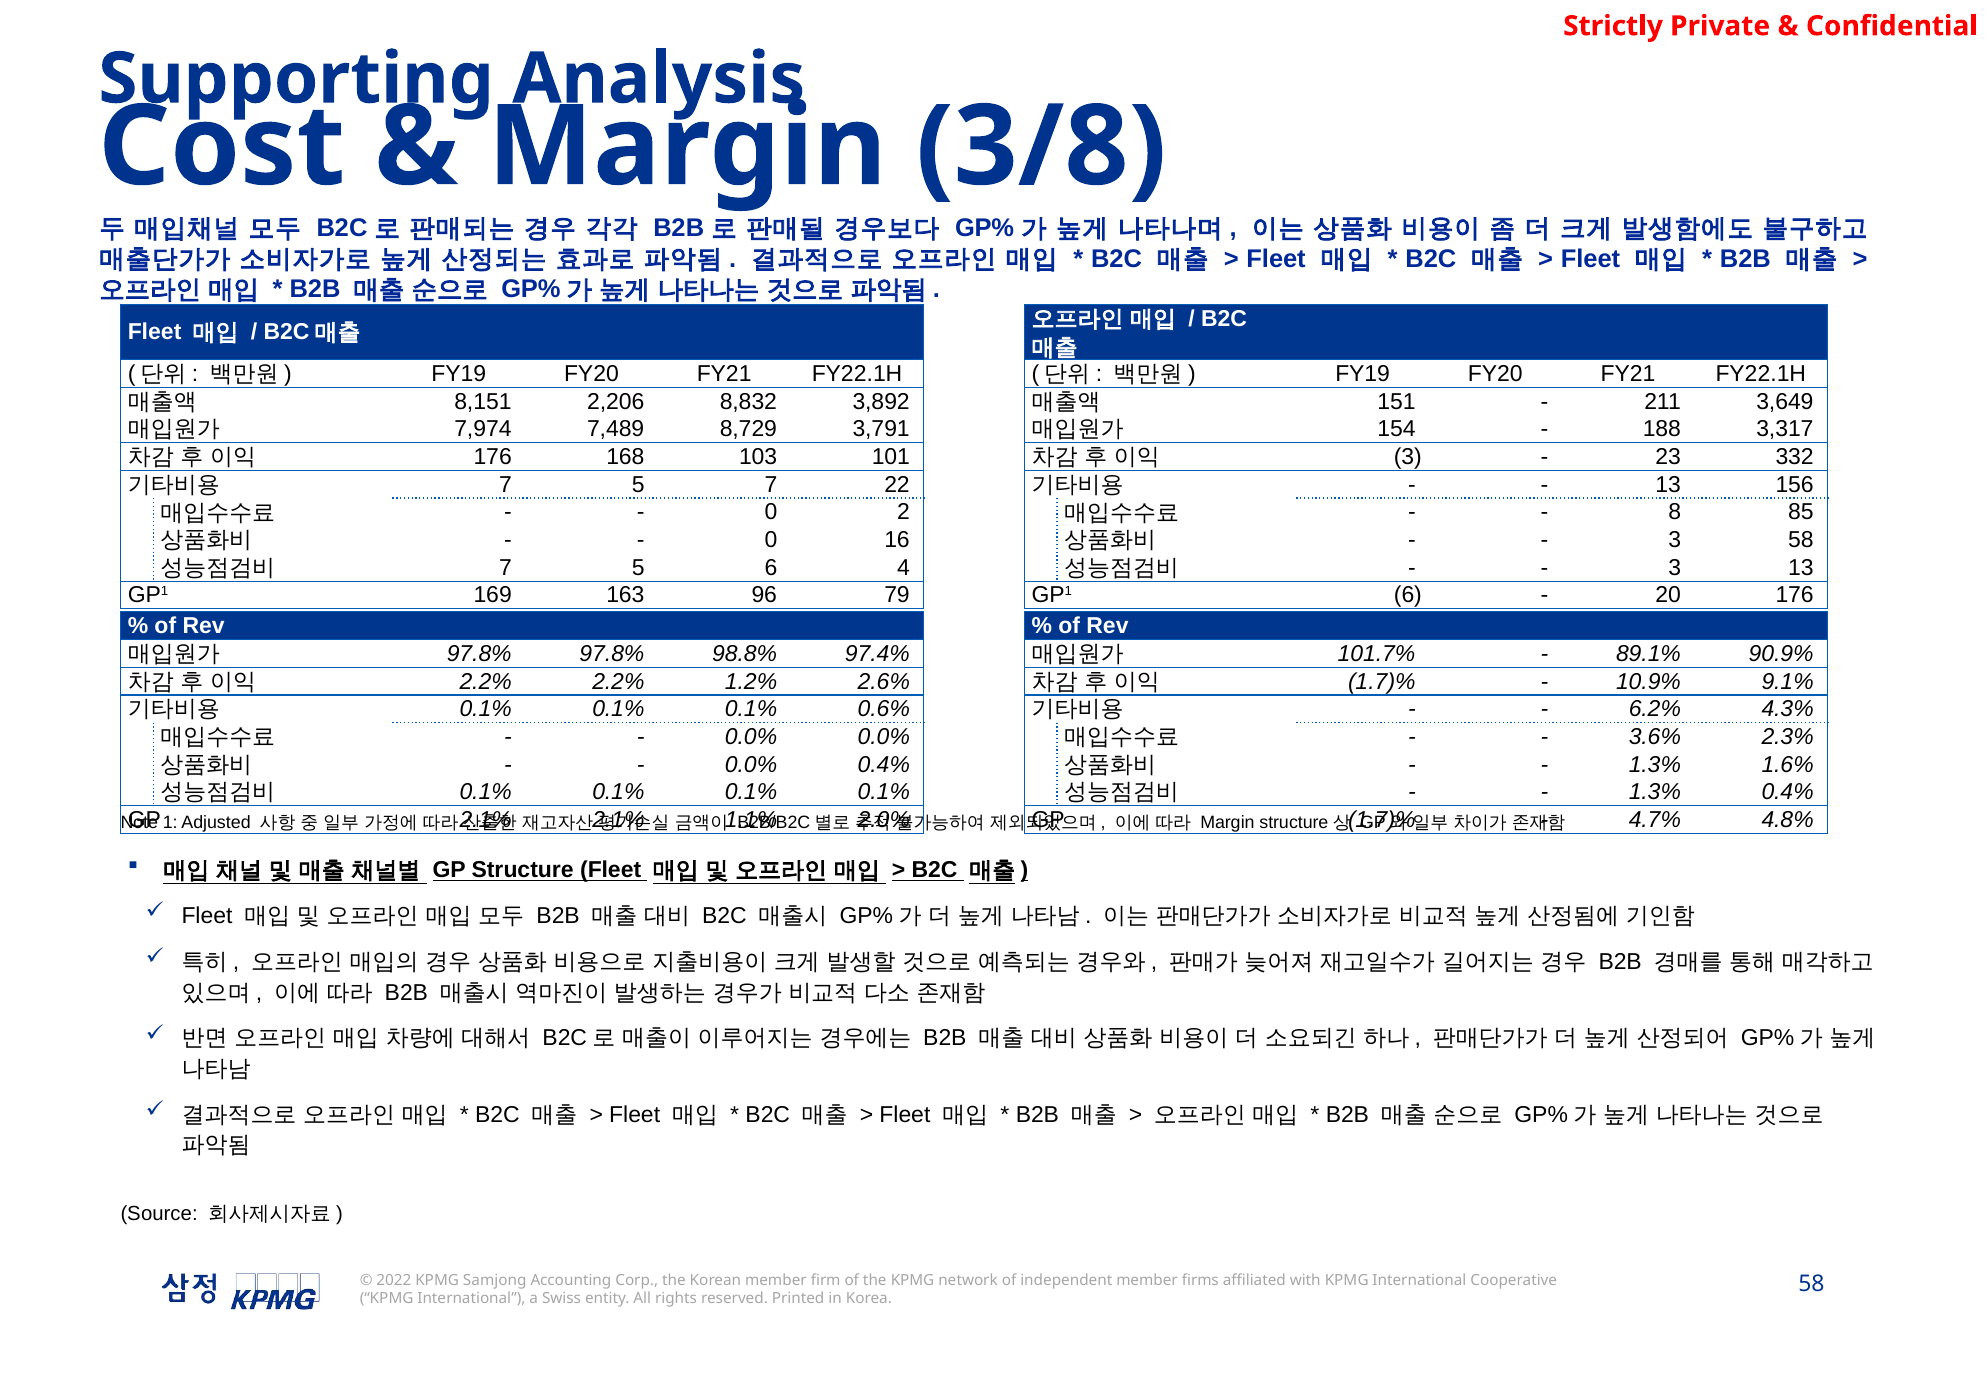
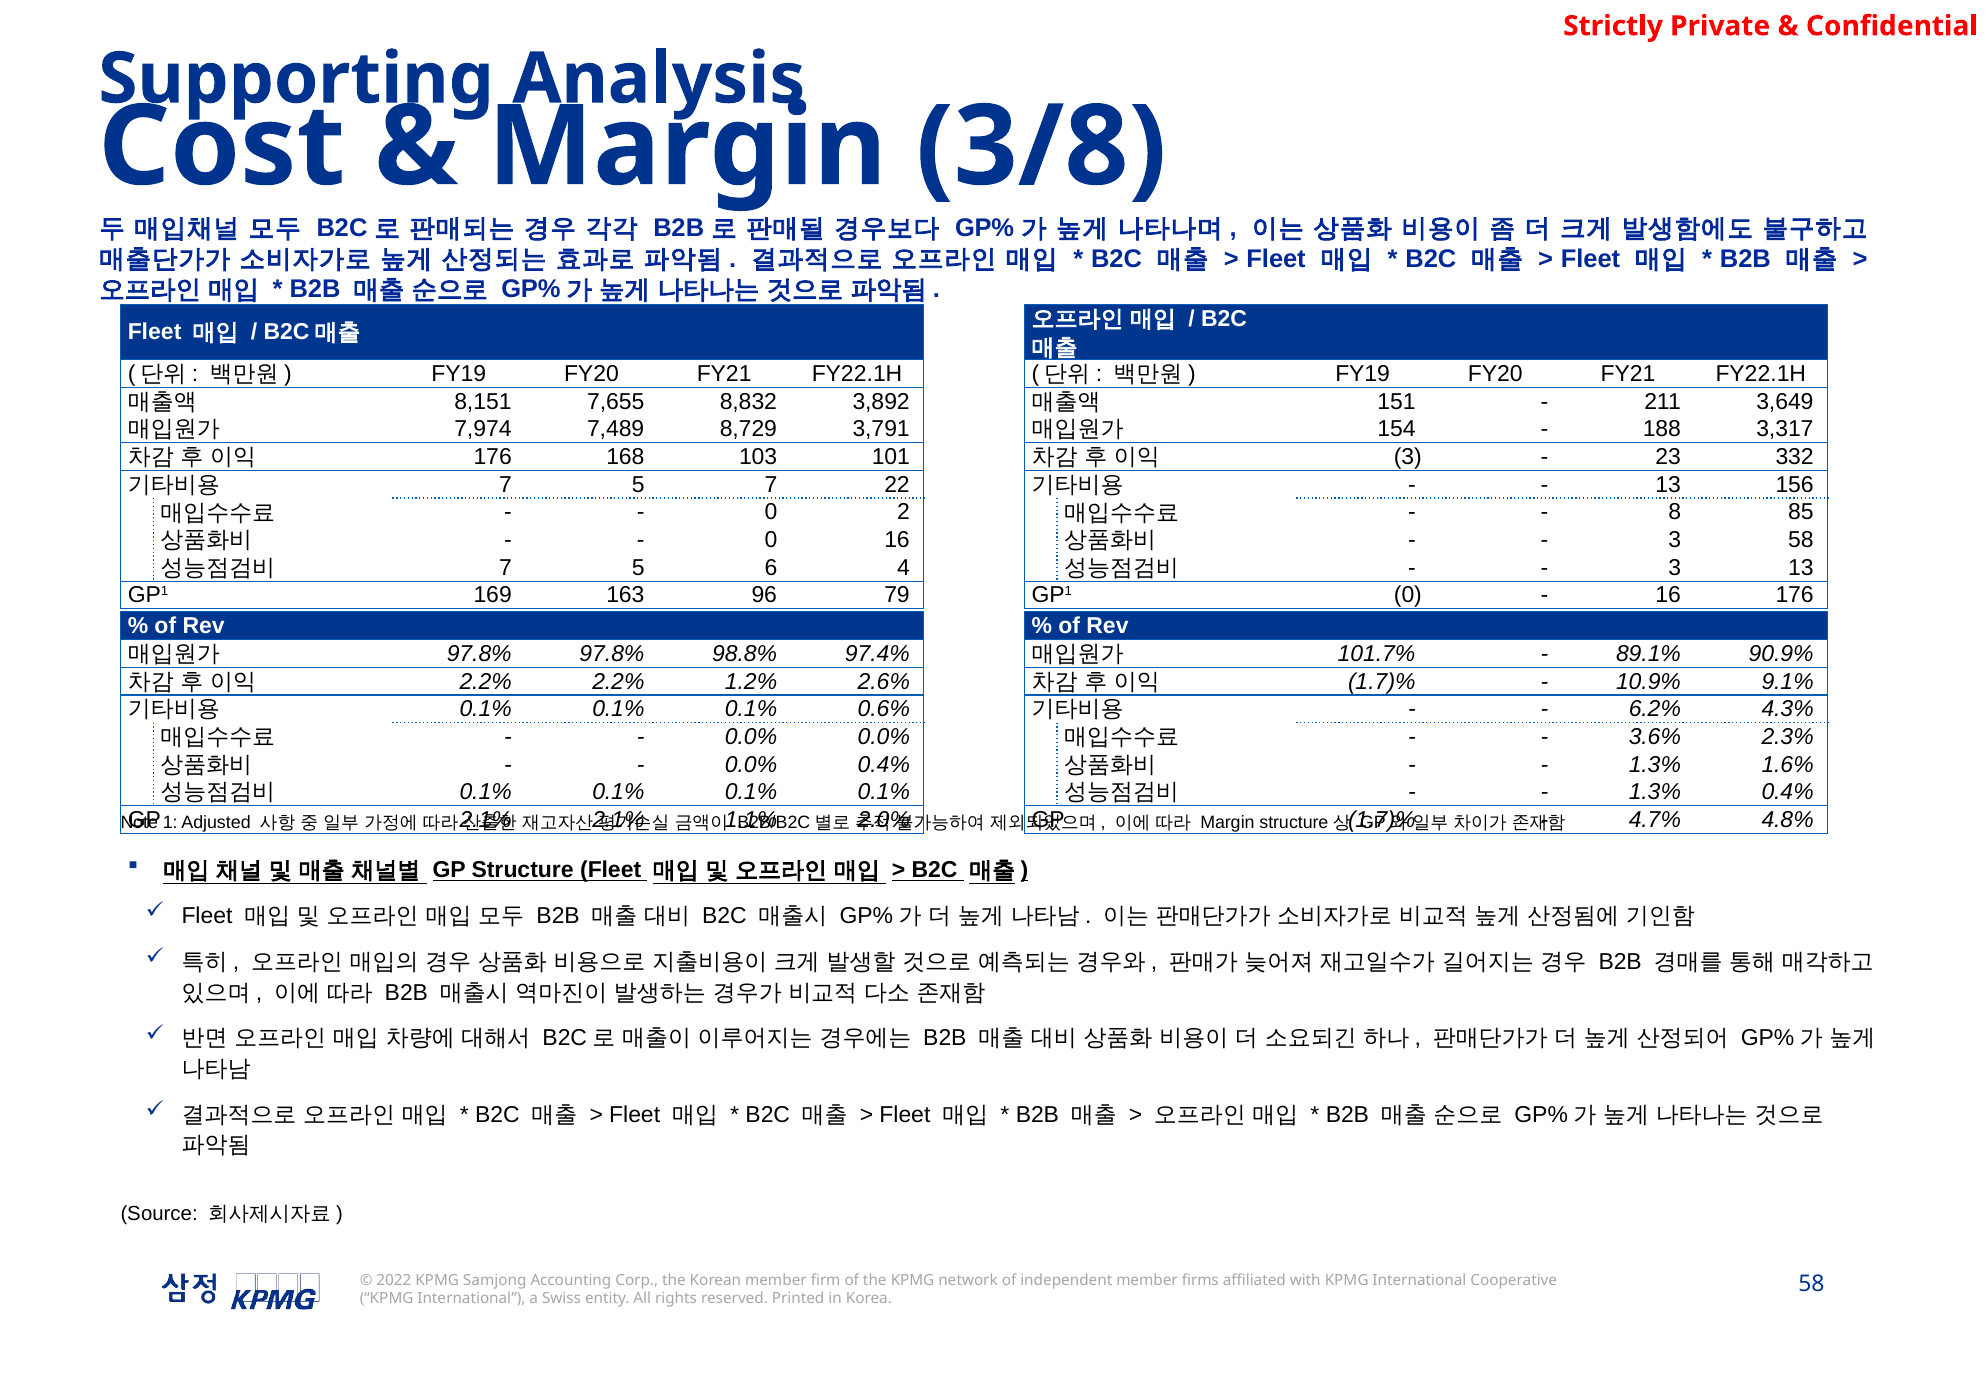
2,206: 2,206 -> 7,655
GP1 6: 6 -> 0
20 at (1668, 595): 20 -> 16
